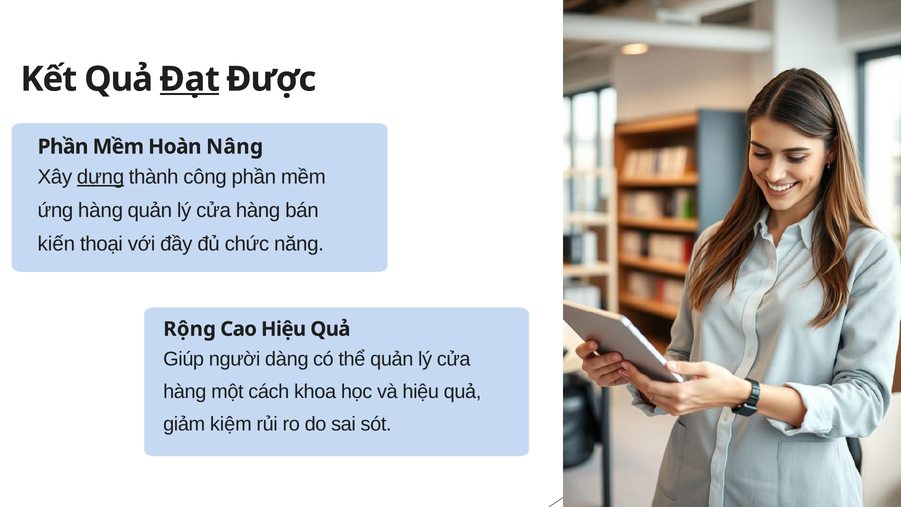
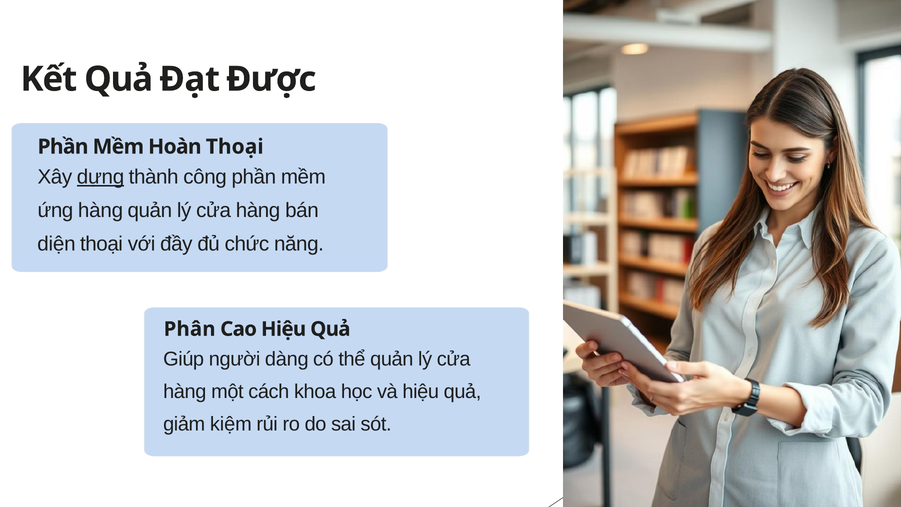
Đạt underline: present -> none
Hoàn Nâng: Nâng -> Thoại
kiến: kiến -> diện
Rộng: Rộng -> Phân
